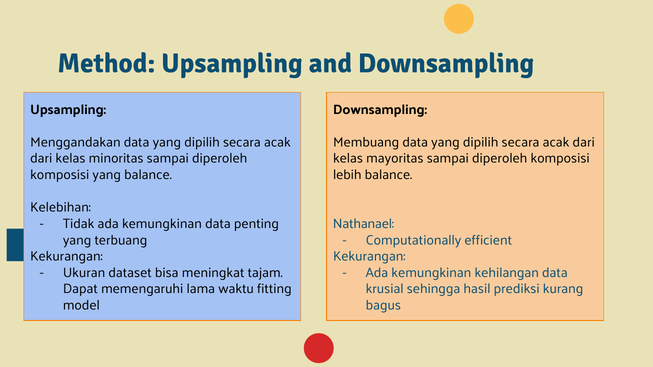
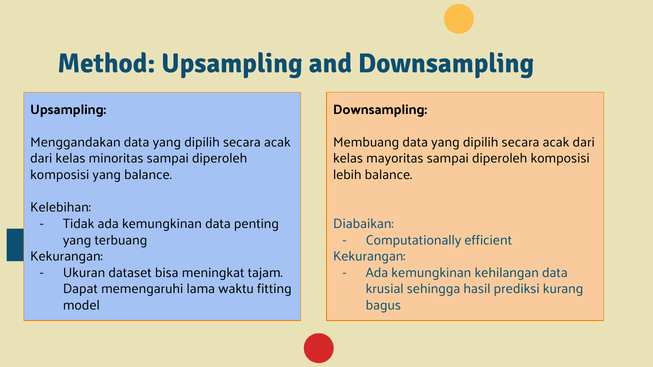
Nathanael: Nathanael -> Diabaikan
